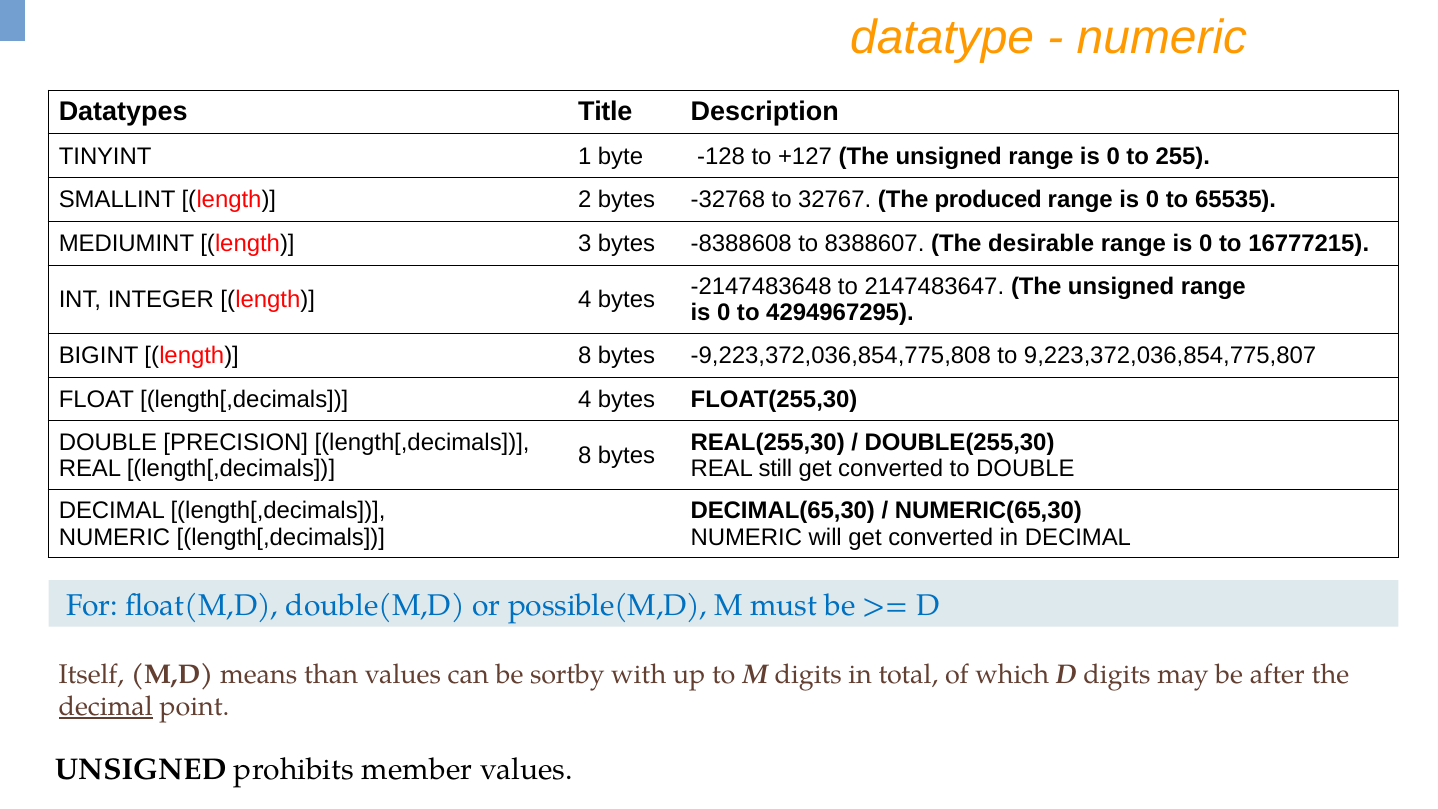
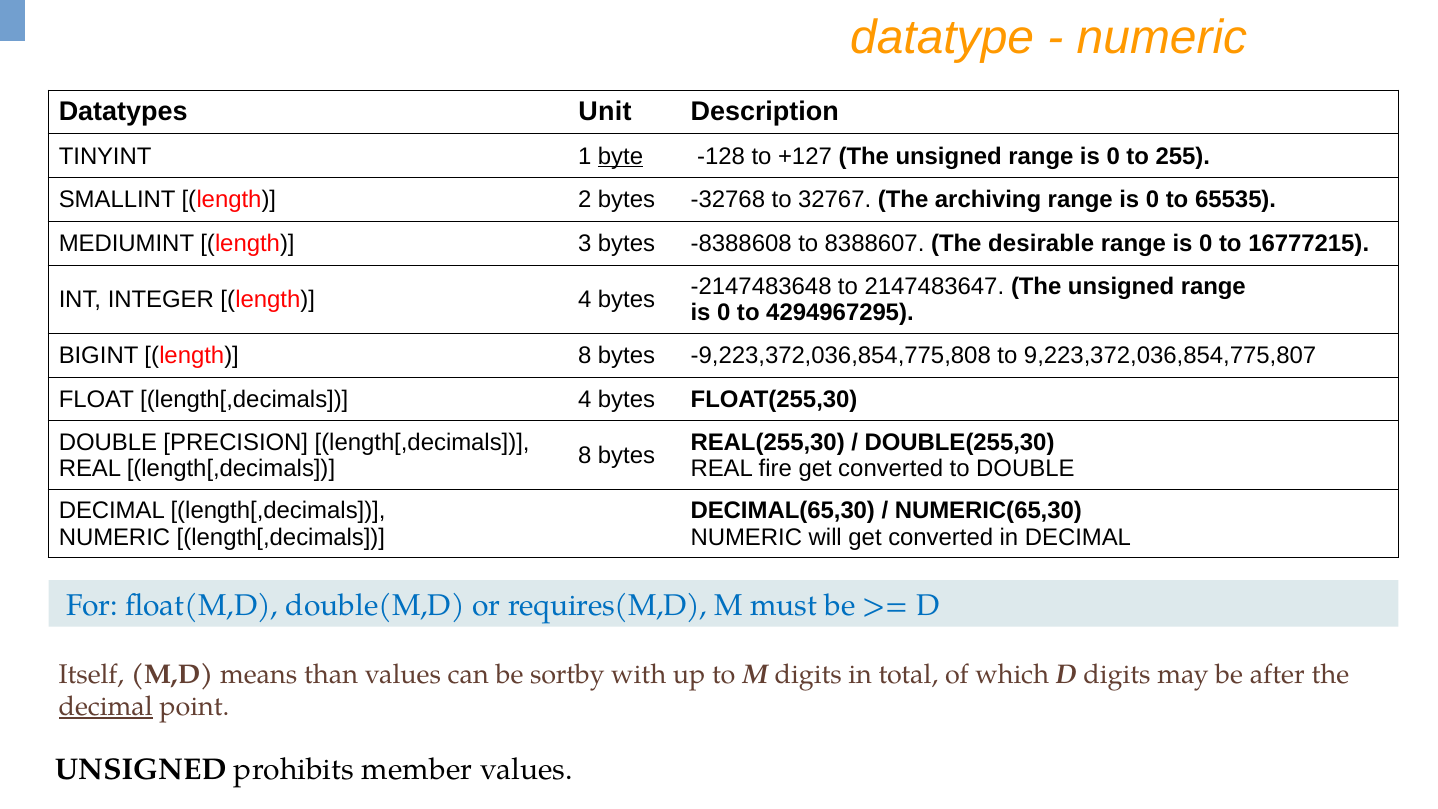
Title: Title -> Unit
byte underline: none -> present
produced: produced -> archiving
still: still -> fire
possible(M,D: possible(M,D -> requires(M,D
